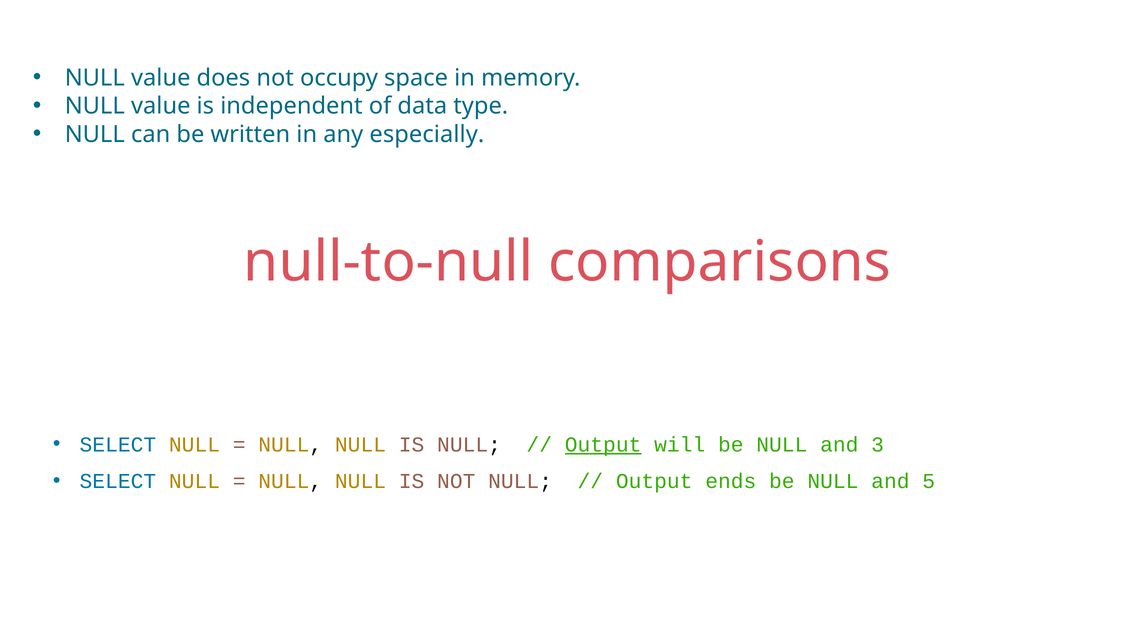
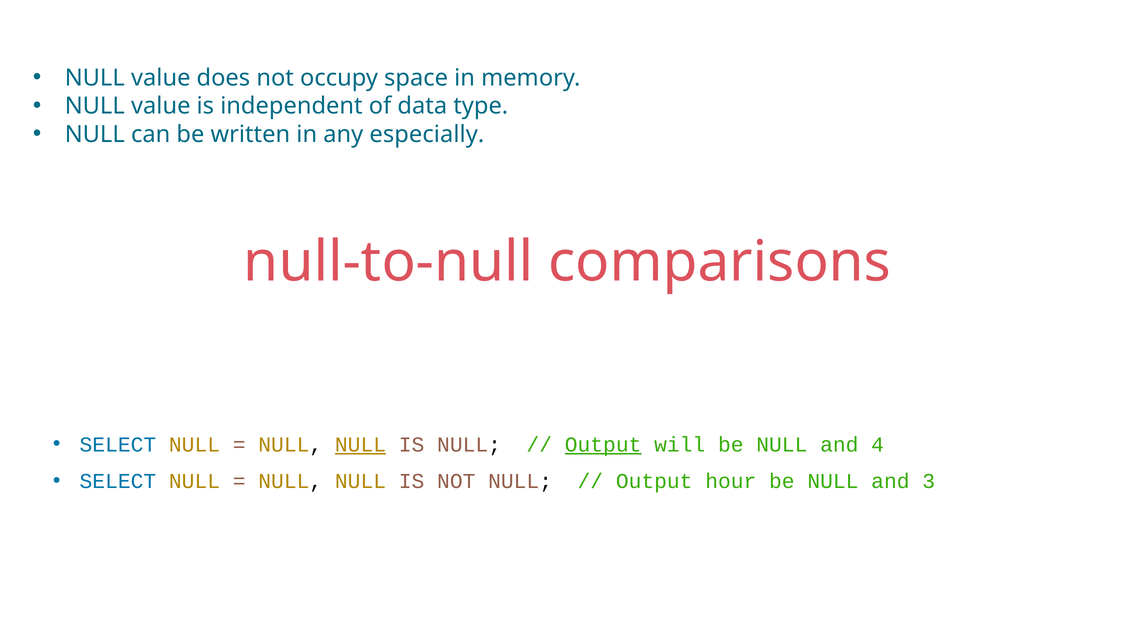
NULL at (361, 445) underline: none -> present
3: 3 -> 4
ends: ends -> hour
5: 5 -> 3
